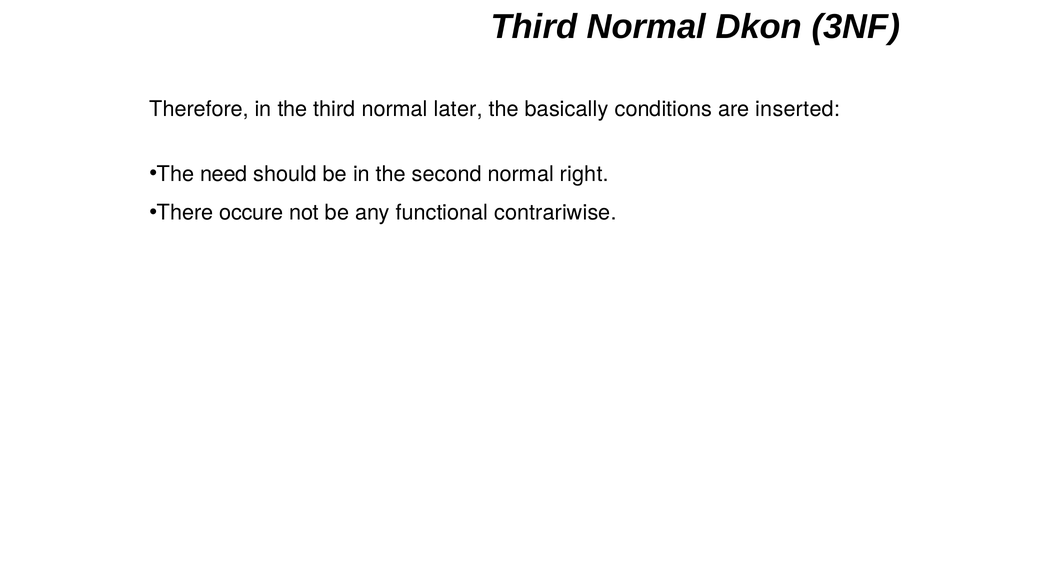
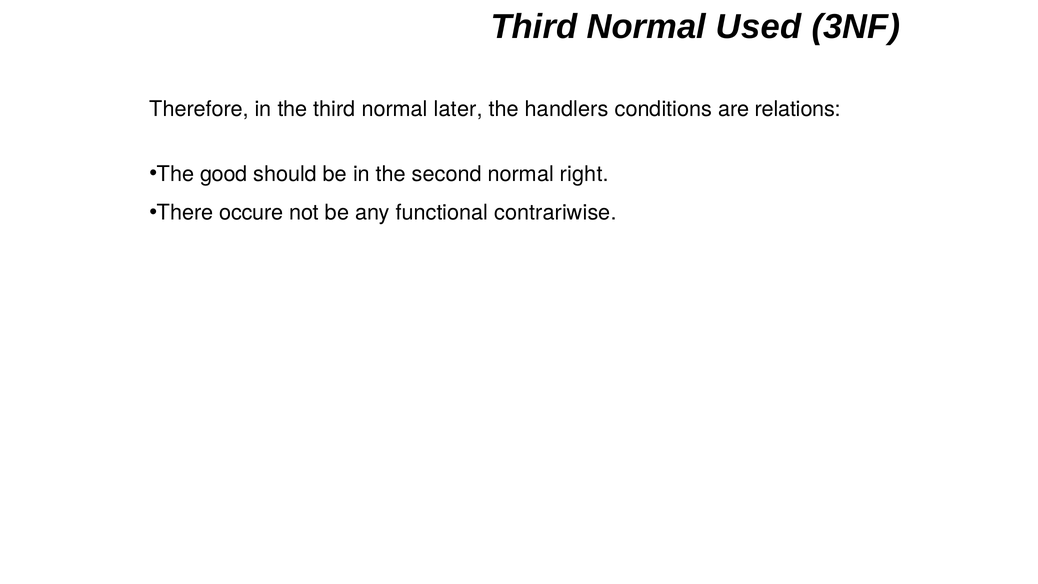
Dkon: Dkon -> Used
basically: basically -> handlers
inserted: inserted -> relations
need: need -> good
